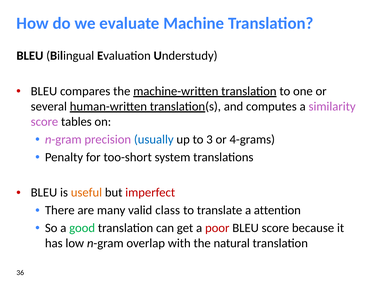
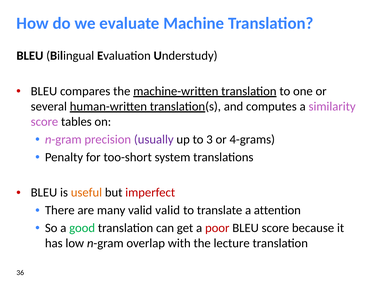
usually colour: blue -> purple
valid class: class -> valid
natural: natural -> lecture
